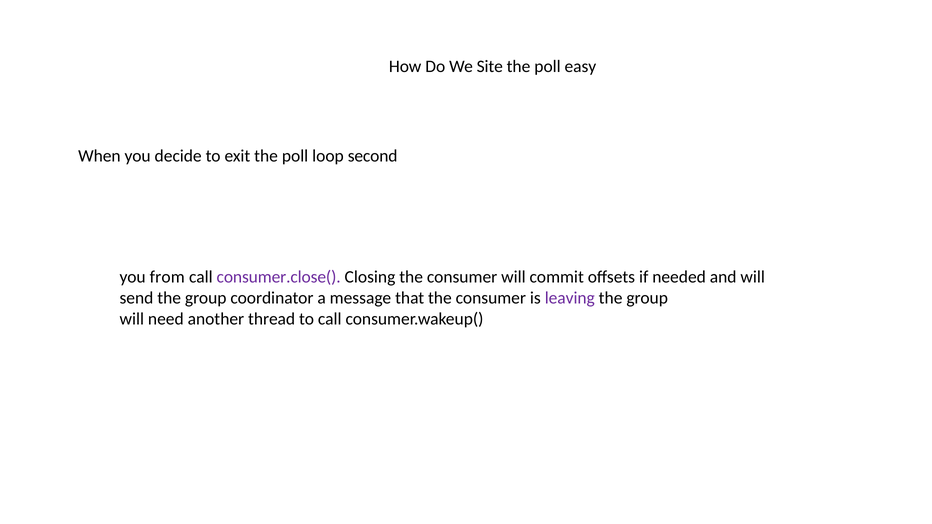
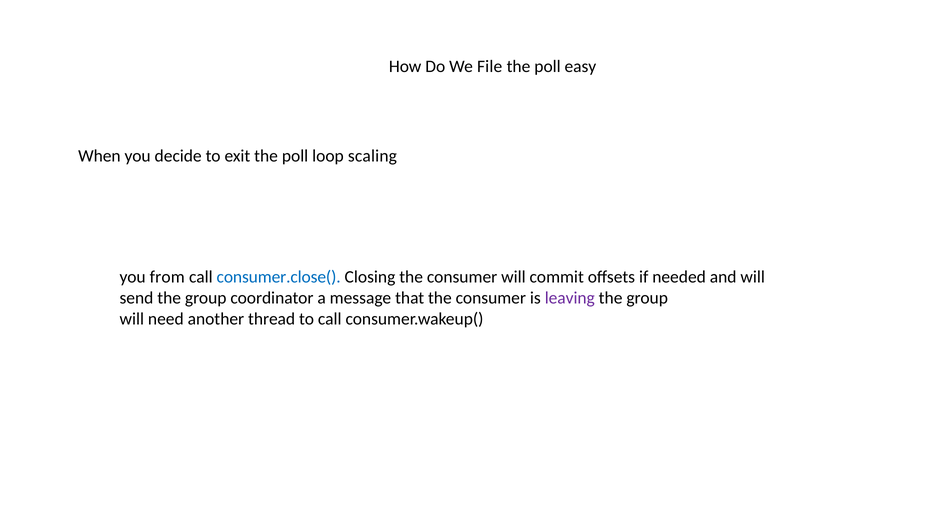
Site: Site -> File
second: second -> scaling
consumer.close( colour: purple -> blue
